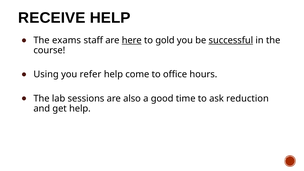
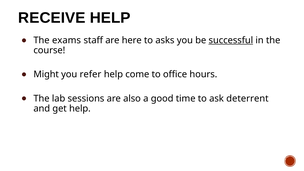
here underline: present -> none
gold: gold -> asks
Using: Using -> Might
reduction: reduction -> deterrent
